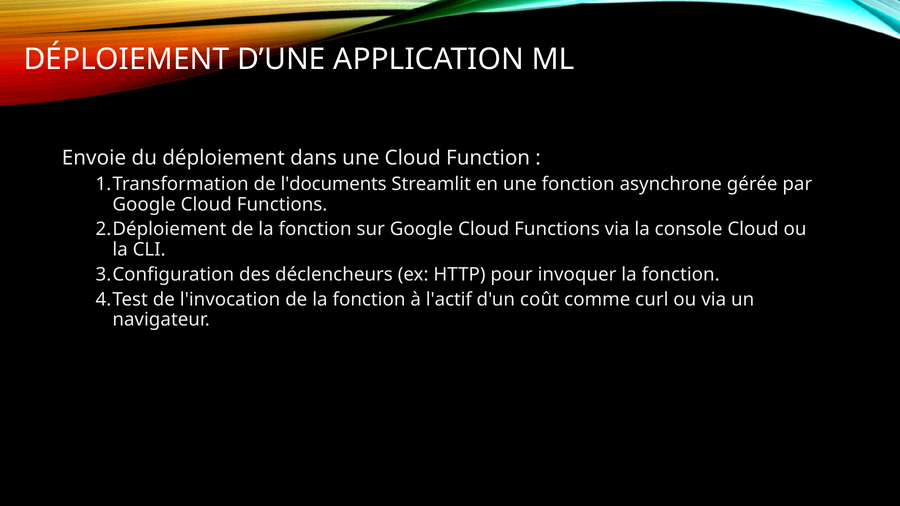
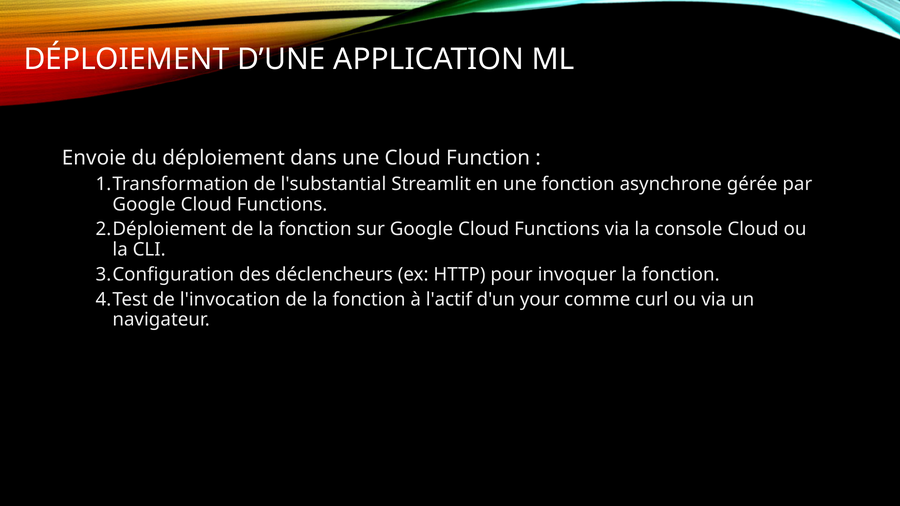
l'documents: l'documents -> l'substantial
coût: coût -> your
